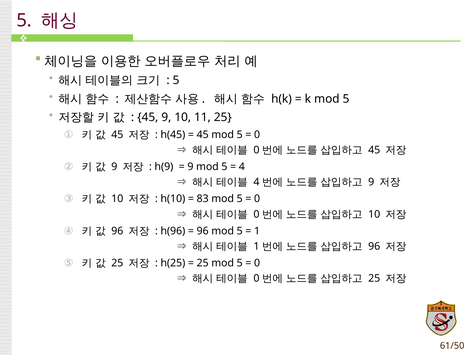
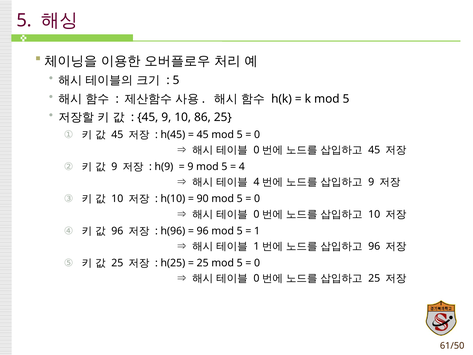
11: 11 -> 86
83: 83 -> 90
